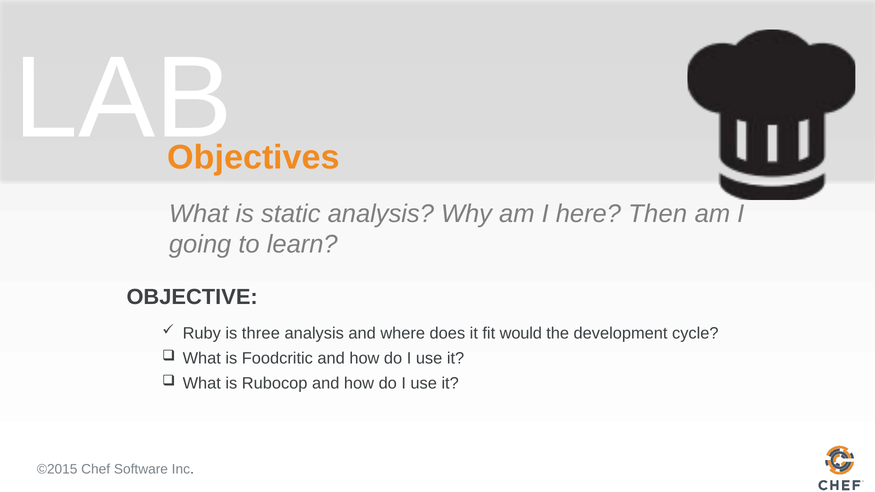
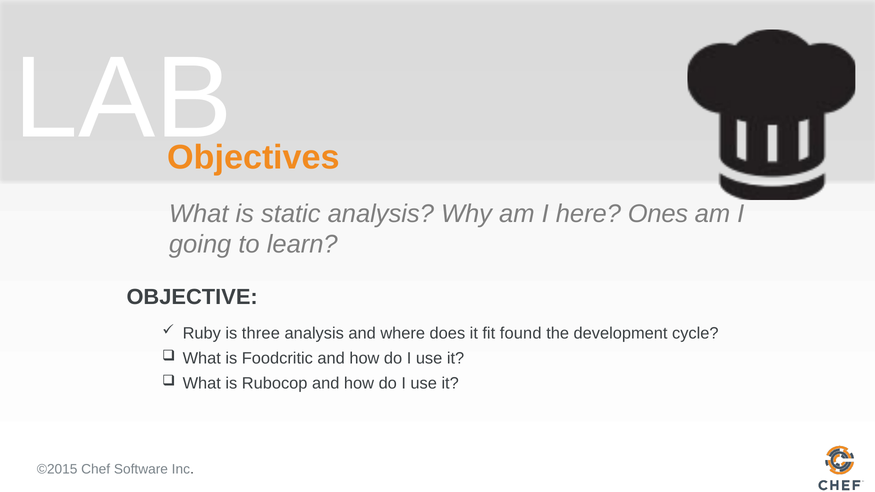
Then: Then -> Ones
would: would -> found
